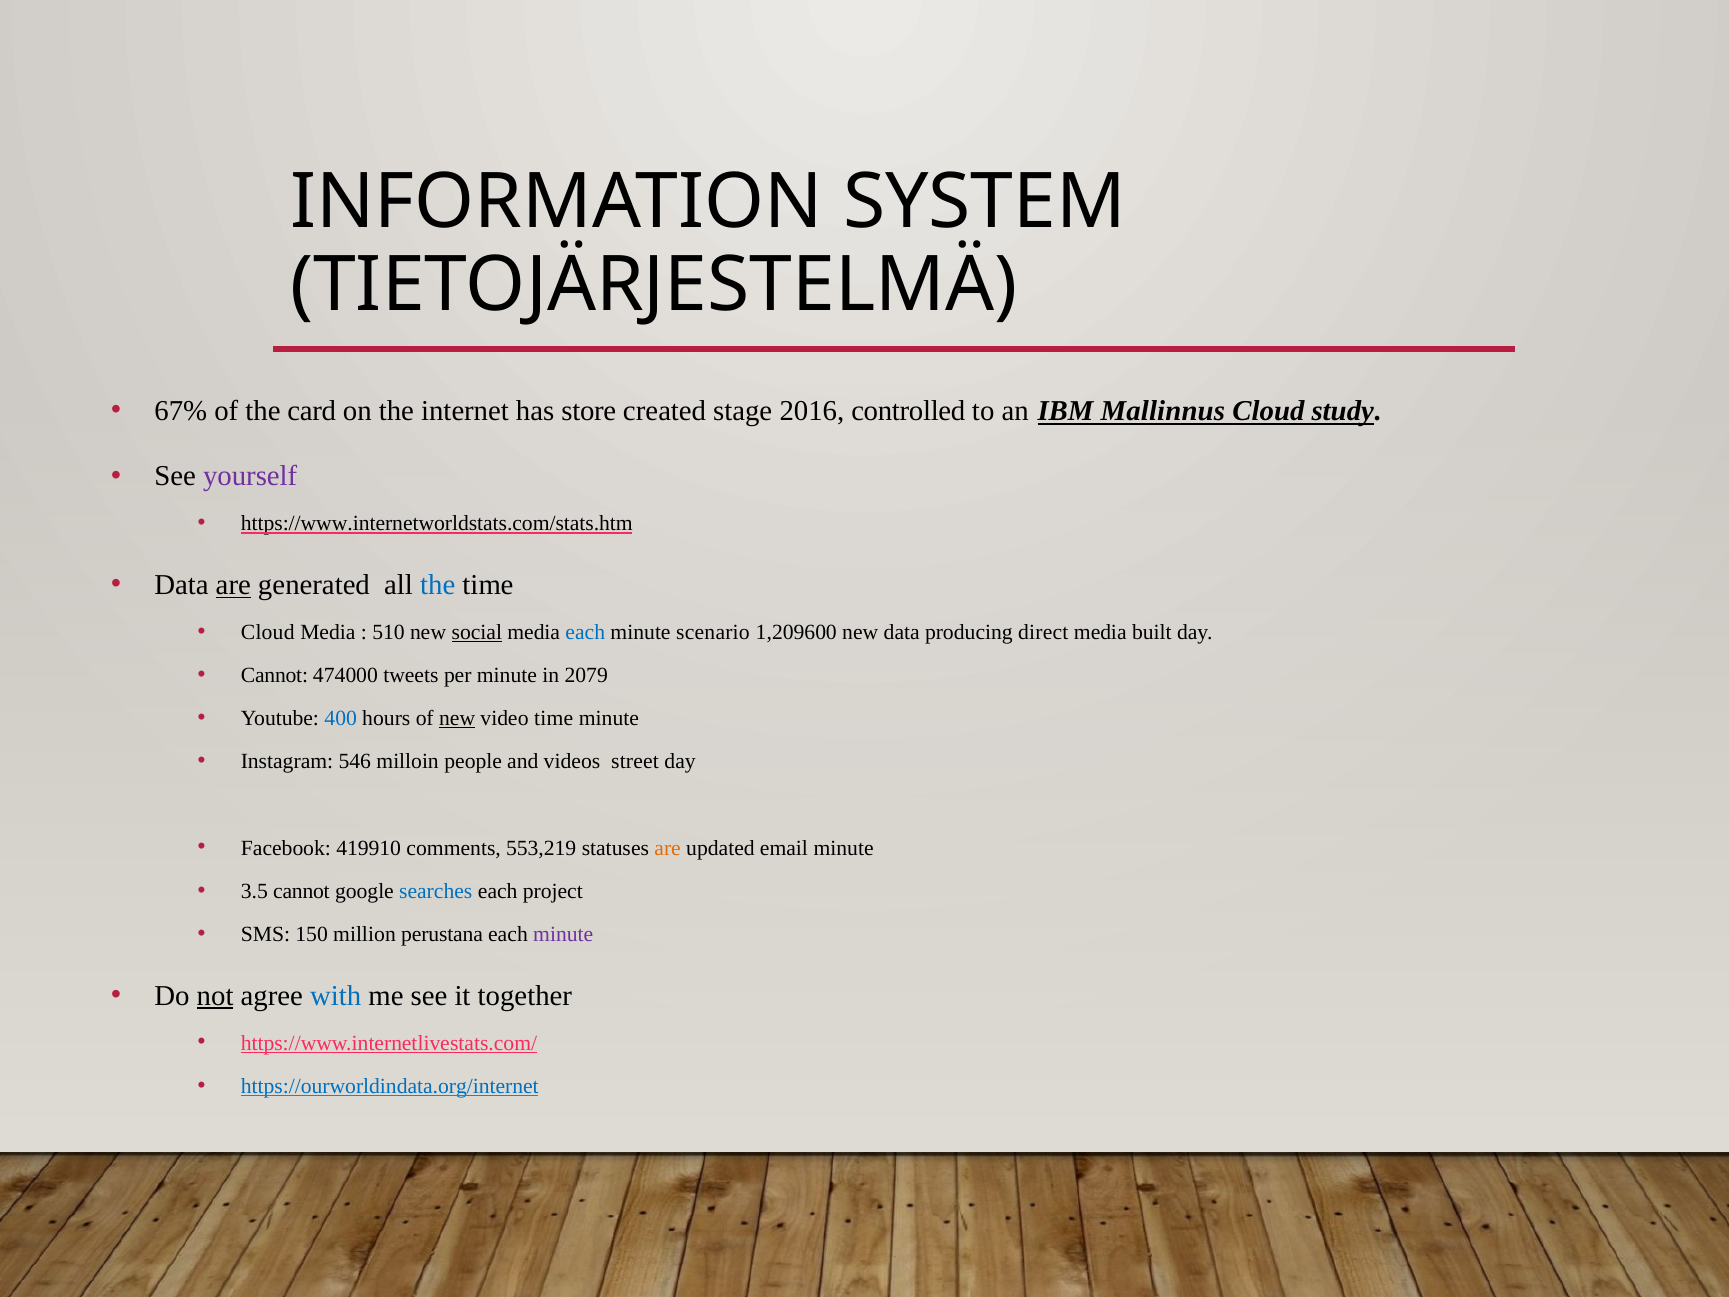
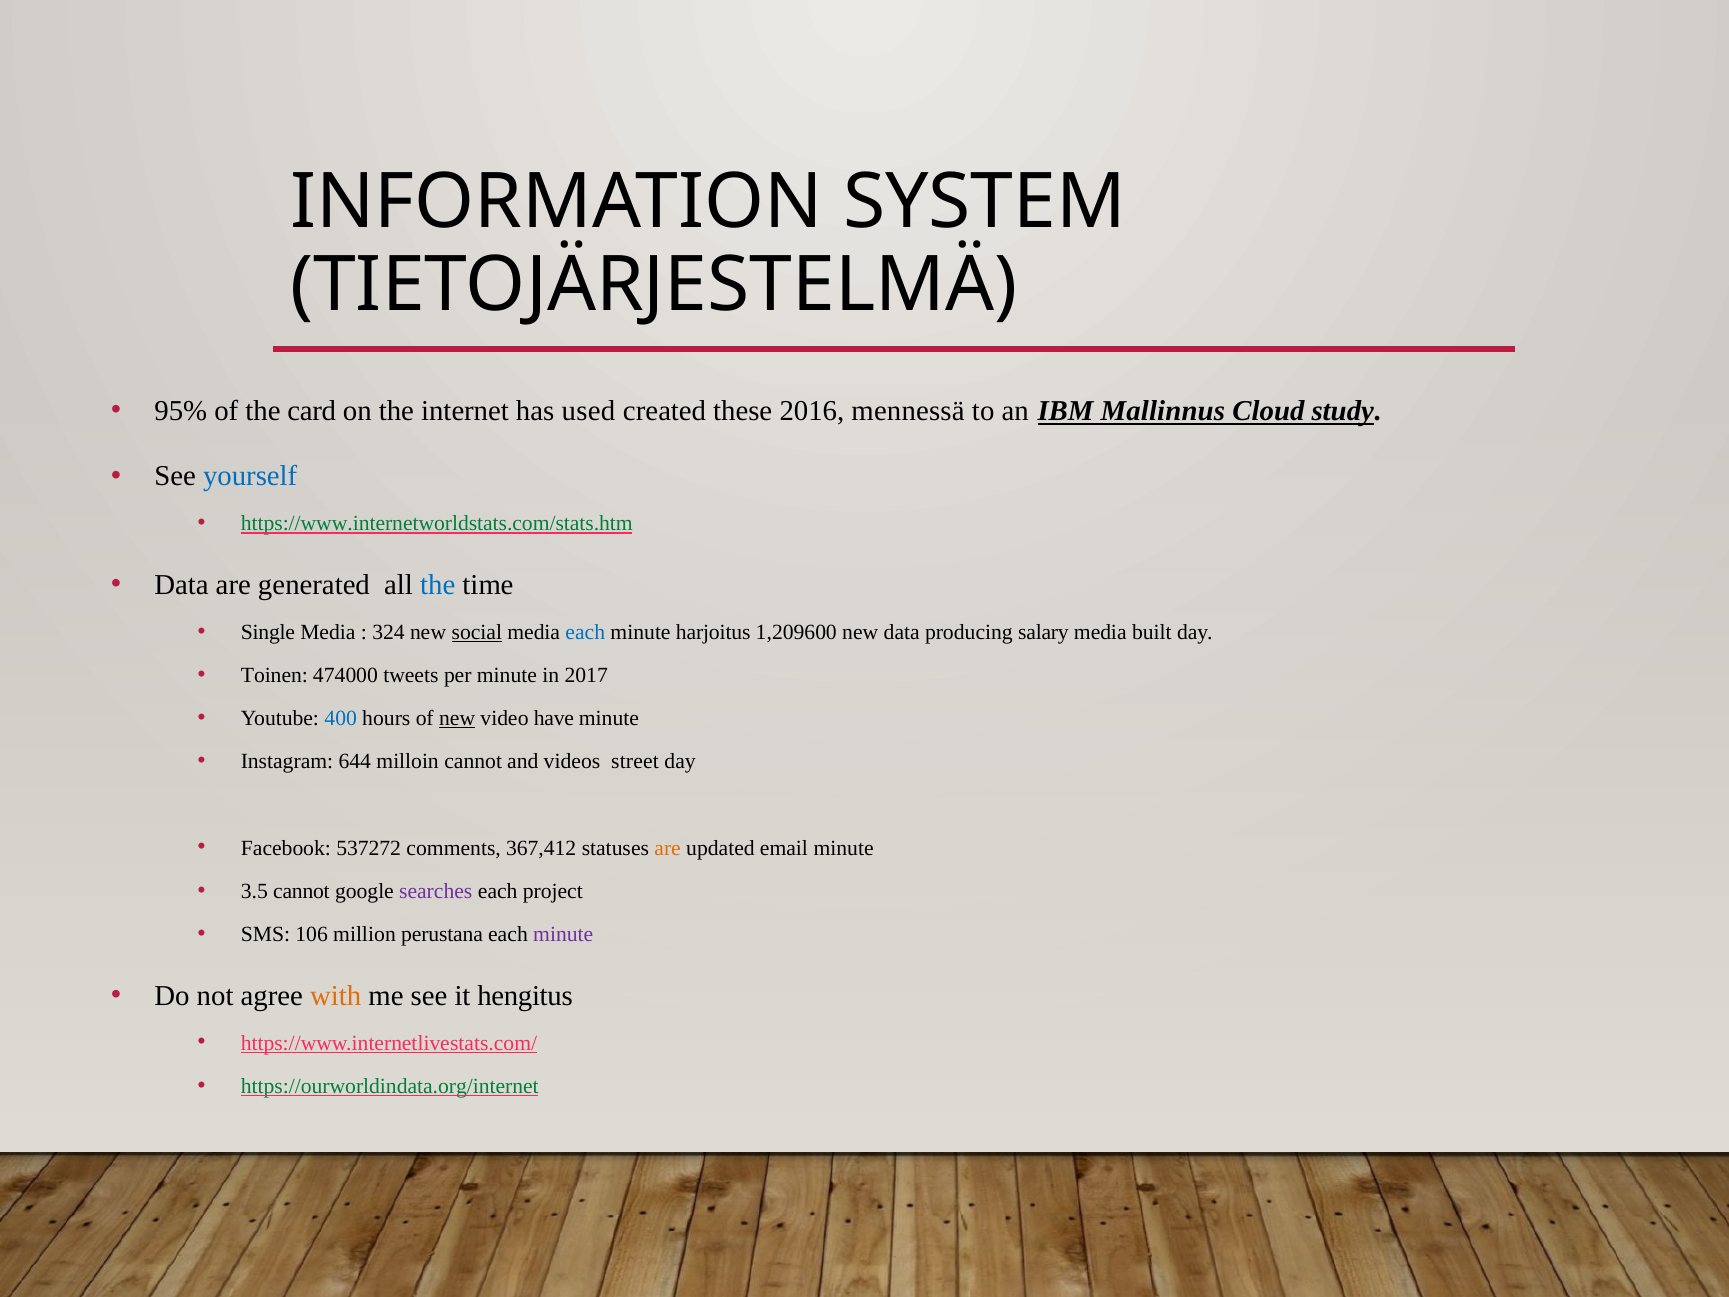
67%: 67% -> 95%
store: store -> used
stage: stage -> these
controlled: controlled -> mennessä
yourself colour: purple -> blue
https://www.internetworldstats.com/stats.htm colour: black -> green
are at (233, 585) underline: present -> none
Cloud at (268, 632): Cloud -> Single
510: 510 -> 324
scenario: scenario -> harjoitus
direct: direct -> salary
Cannot at (274, 675): Cannot -> Toinen
2079: 2079 -> 2017
video time: time -> have
546: 546 -> 644
milloin people: people -> cannot
419910: 419910 -> 537272
553,219: 553,219 -> 367,412
searches colour: blue -> purple
150: 150 -> 106
not underline: present -> none
with colour: blue -> orange
together: together -> hengitus
https://ourworldindata.org/internet colour: blue -> green
